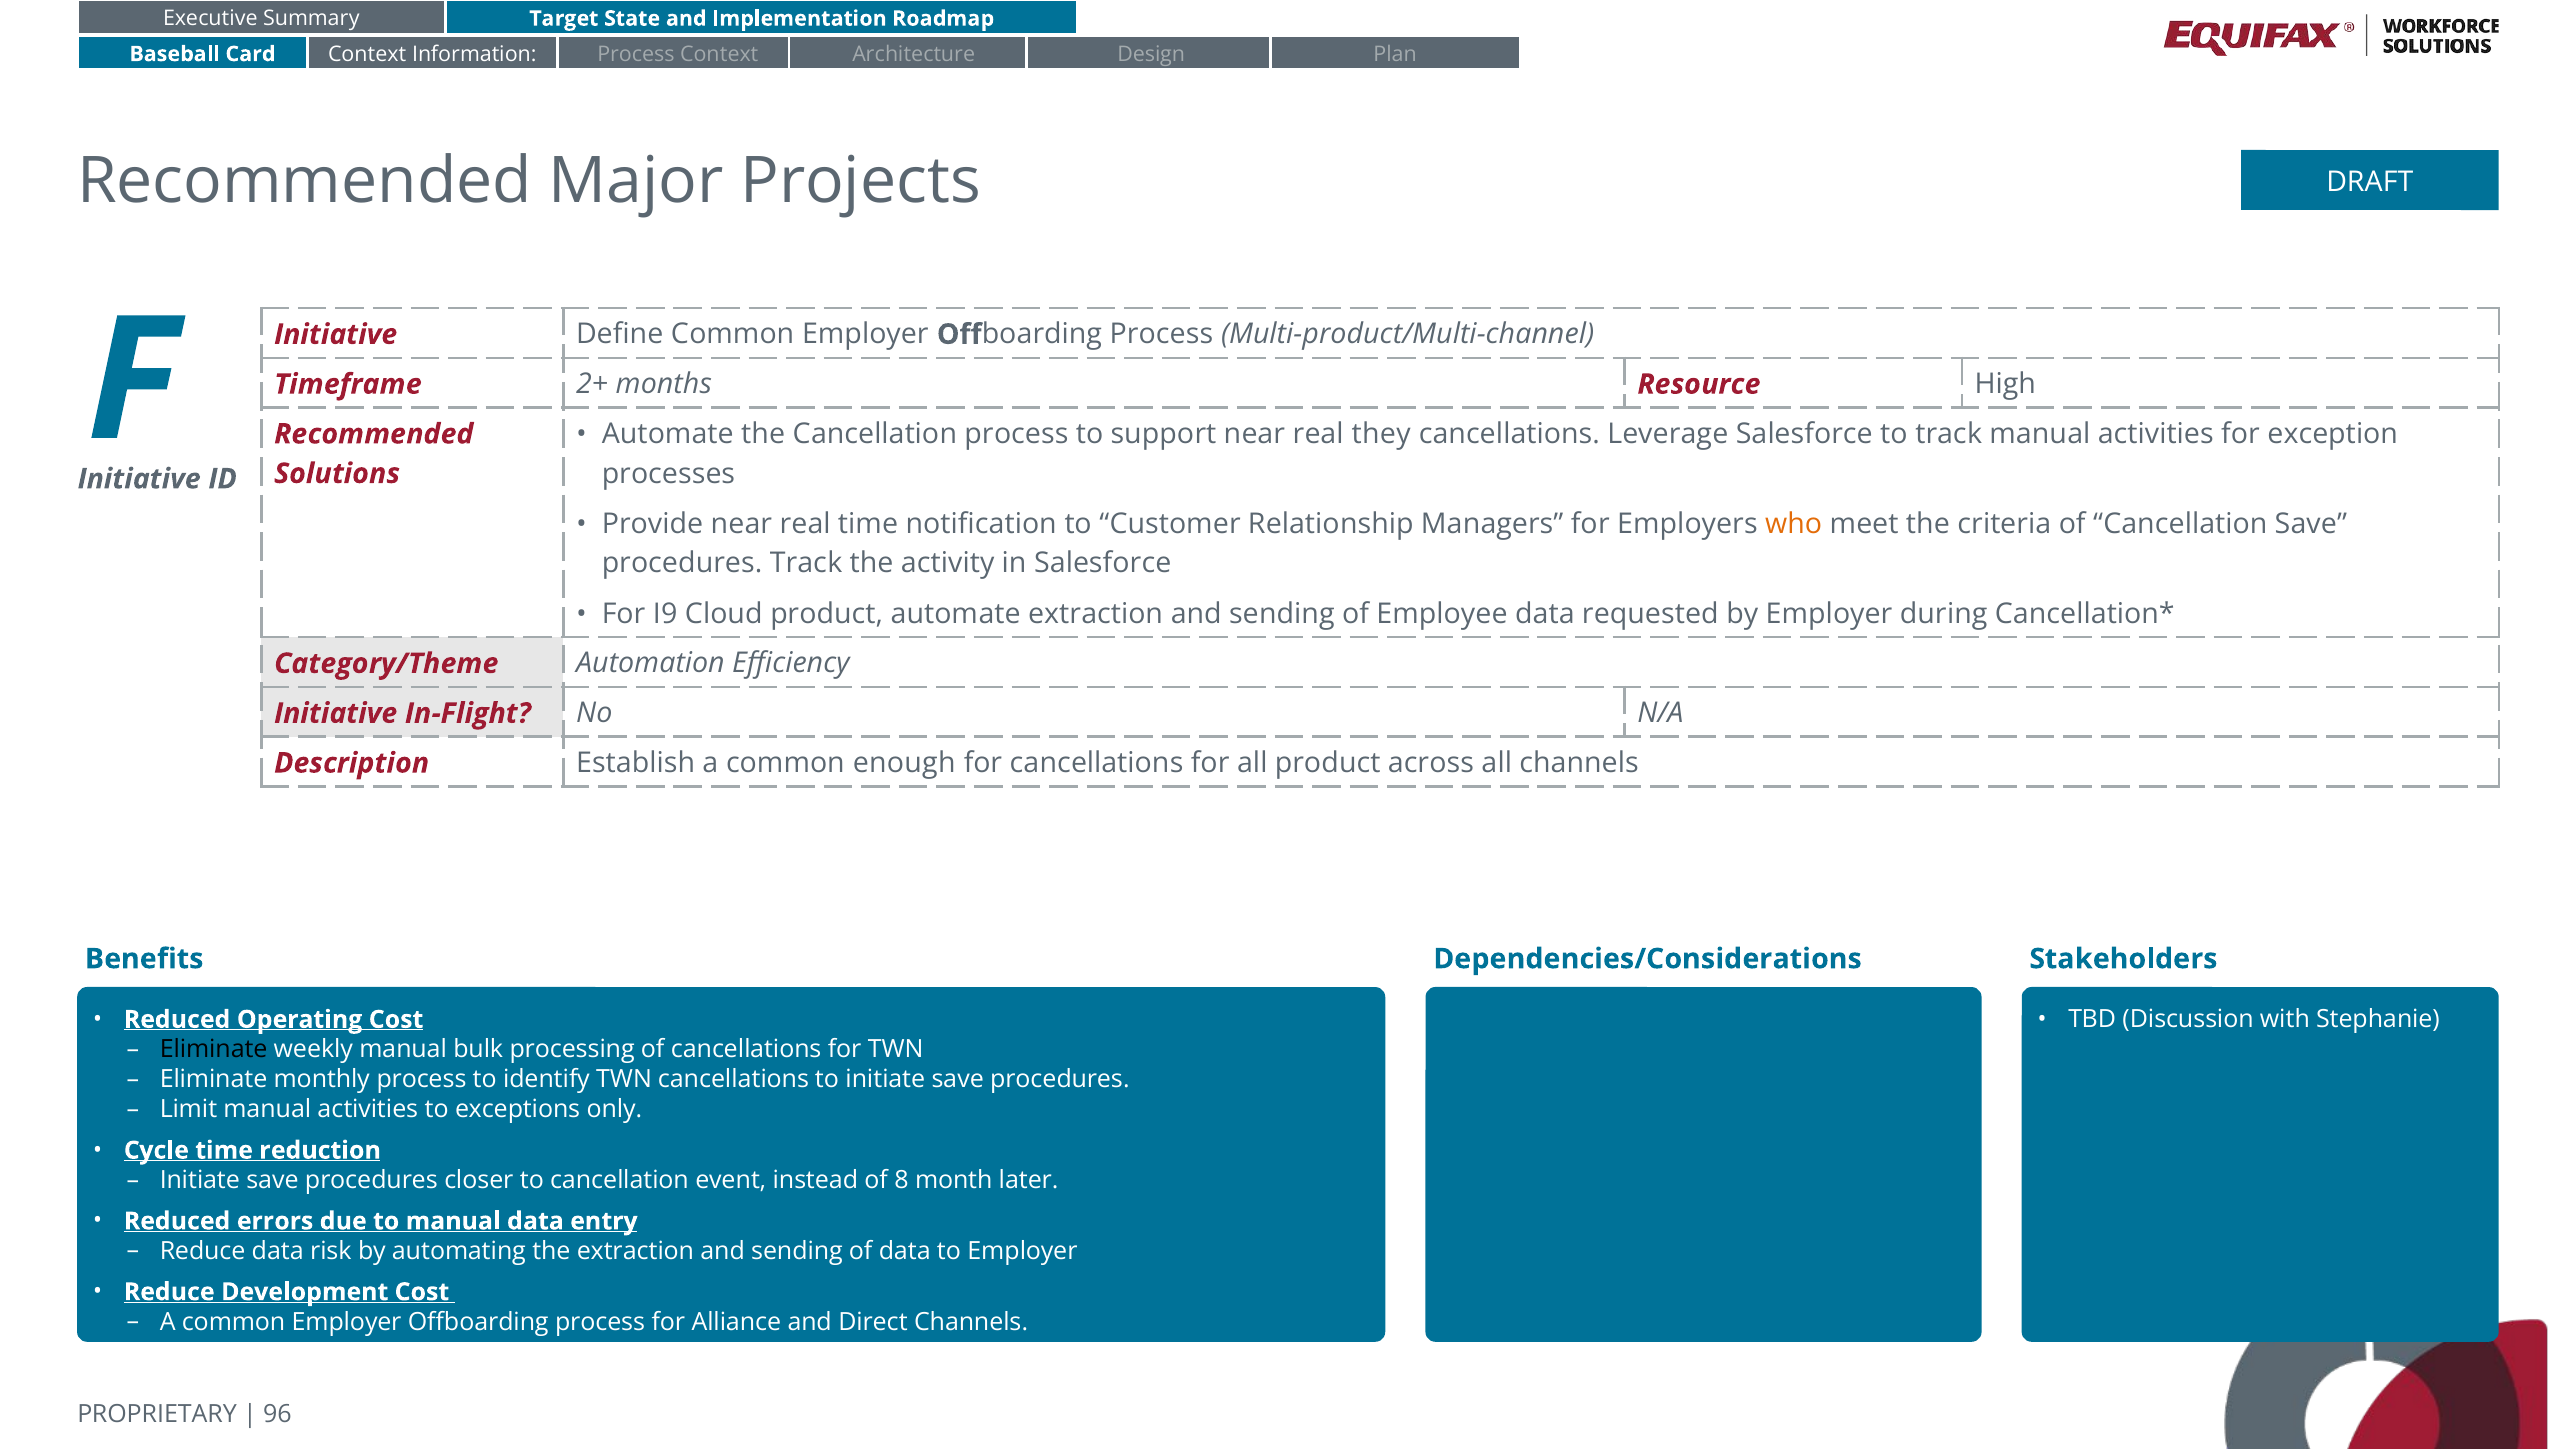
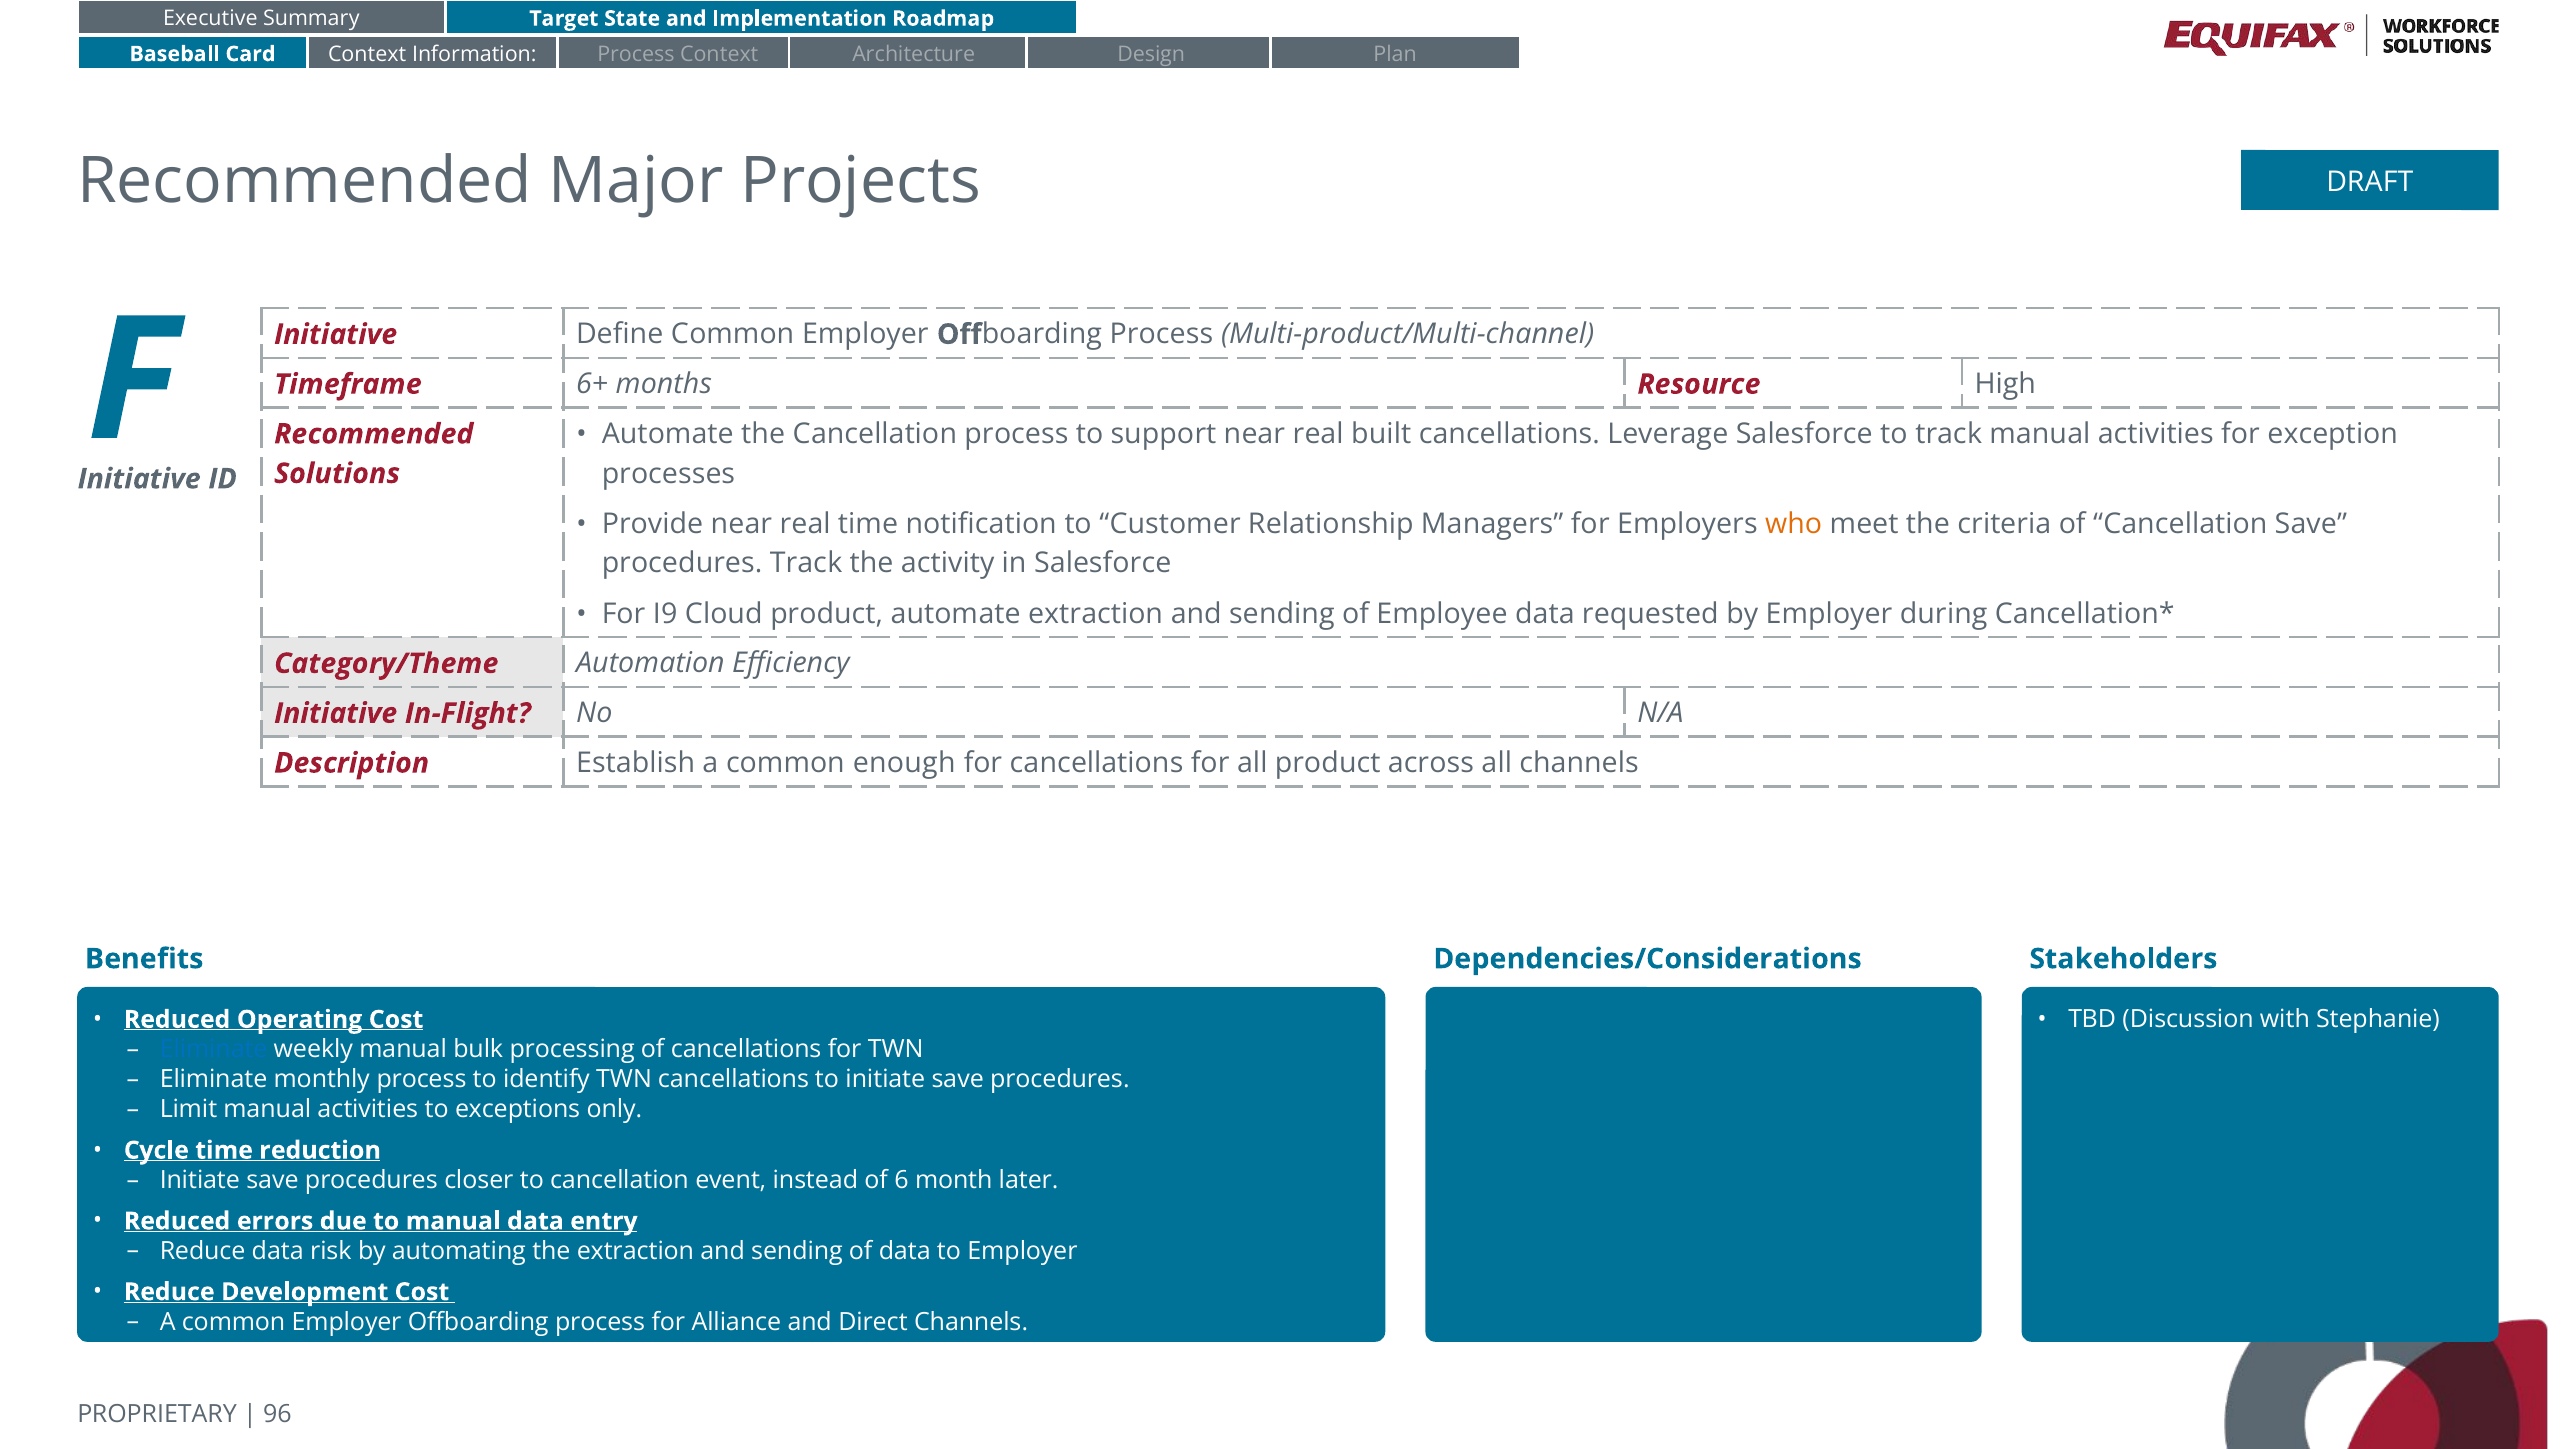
2+: 2+ -> 6+
they: they -> built
Eliminate at (214, 1050) colour: black -> blue
8: 8 -> 6
